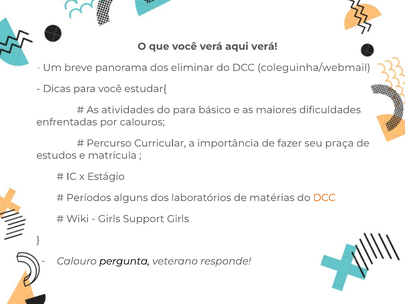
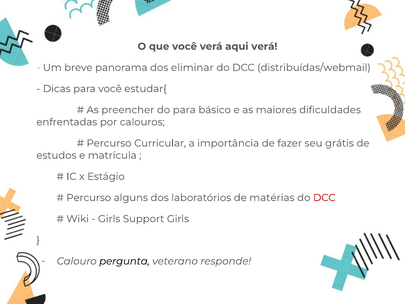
coleguinha/webmail: coleguinha/webmail -> distribuídas/webmail
atividades: atividades -> preencher
praça: praça -> grátis
Períodos at (89, 198): Períodos -> Percurso
DCC at (324, 198) colour: orange -> red
